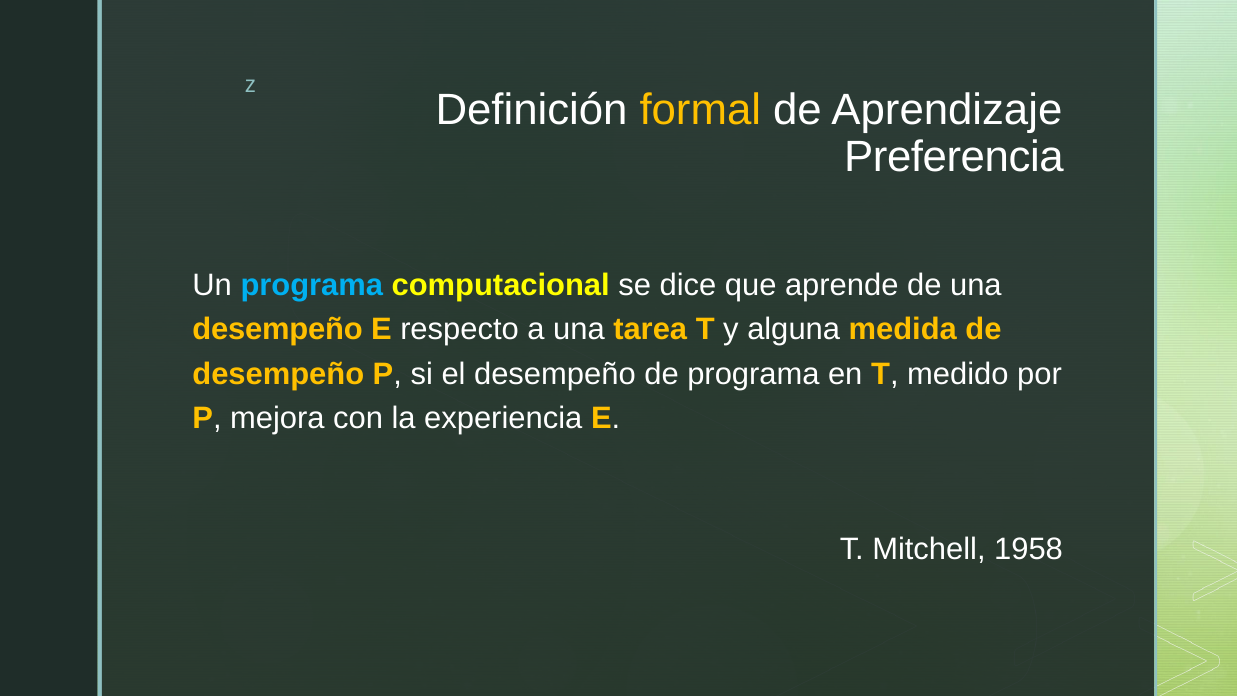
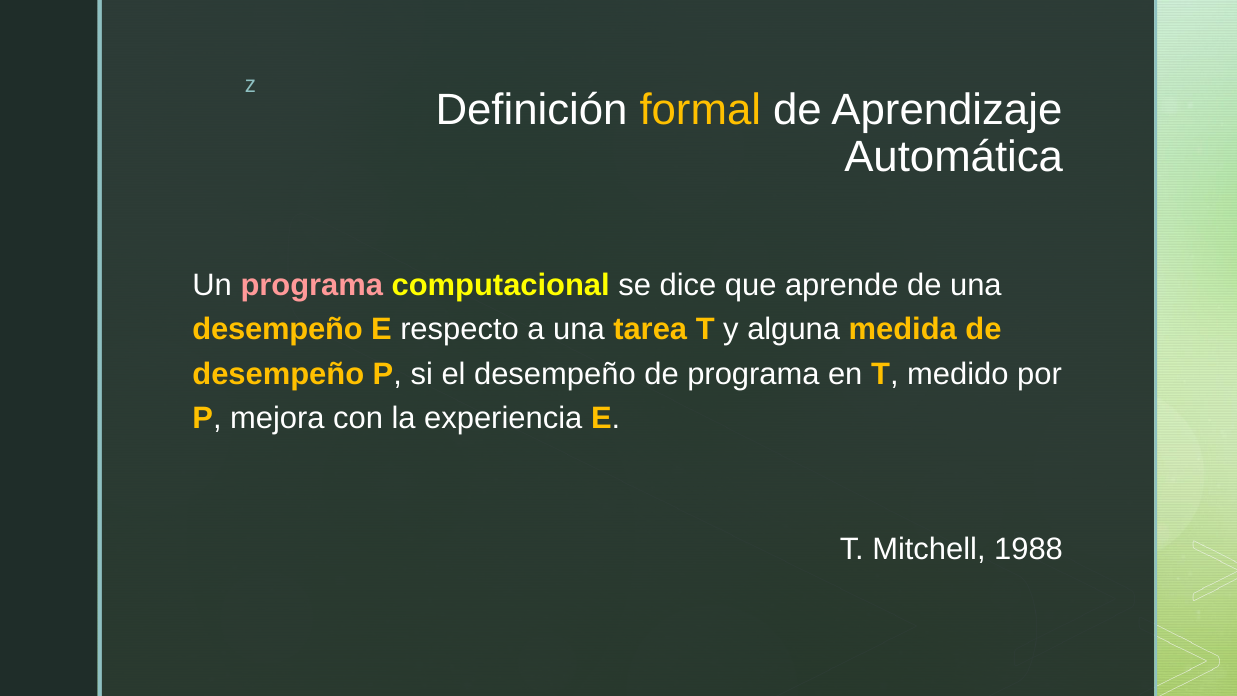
Preferencia: Preferencia -> Automática
programa at (312, 285) colour: light blue -> pink
1958: 1958 -> 1988
